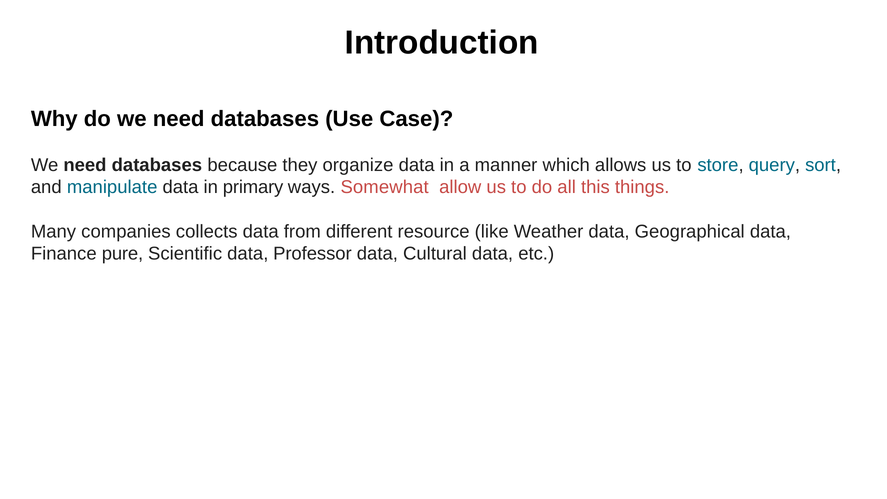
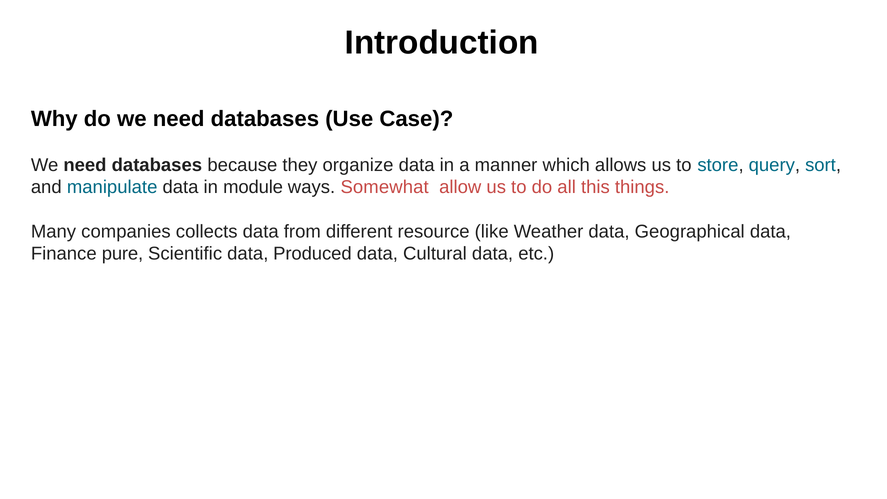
primary: primary -> module
Professor: Professor -> Produced
